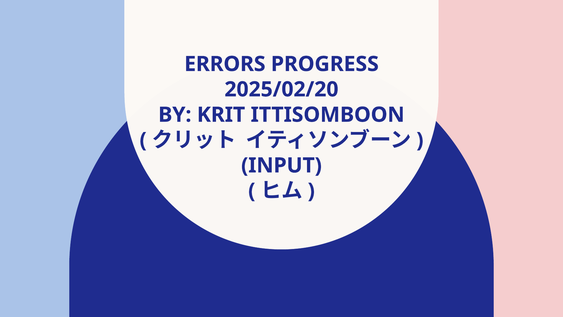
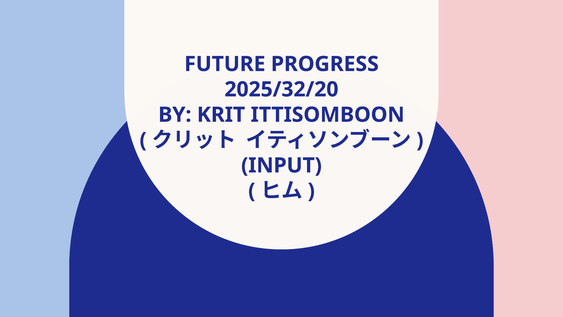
ERRORS: ERRORS -> FUTURE
2025/02/20: 2025/02/20 -> 2025/32/20
